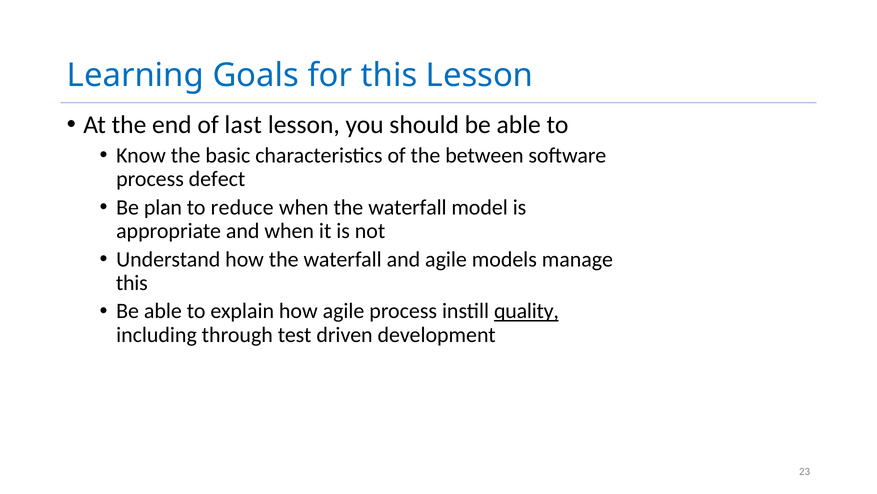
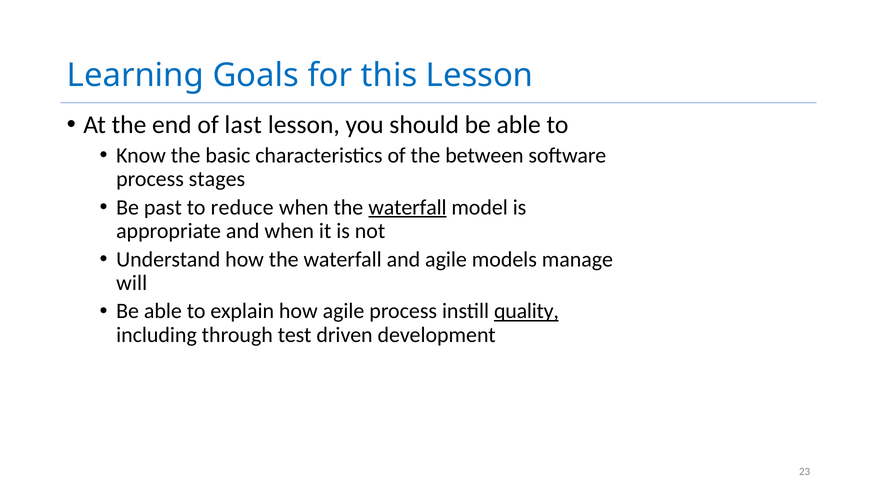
defect: defect -> stages
plan: plan -> past
waterfall at (407, 207) underline: none -> present
this at (132, 283): this -> will
